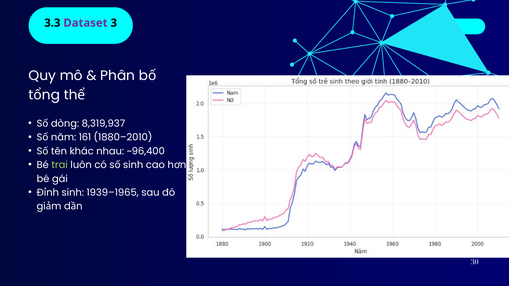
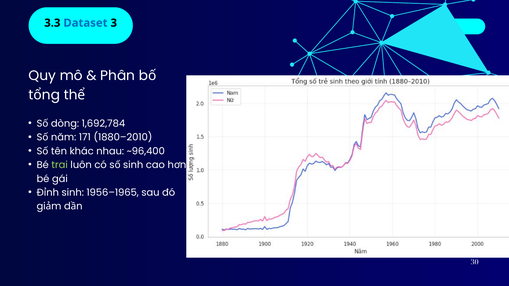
Dataset colour: purple -> blue
8,319,937: 8,319,937 -> 1,692,784
161: 161 -> 171
1939–1965: 1939–1965 -> 1956–1965
